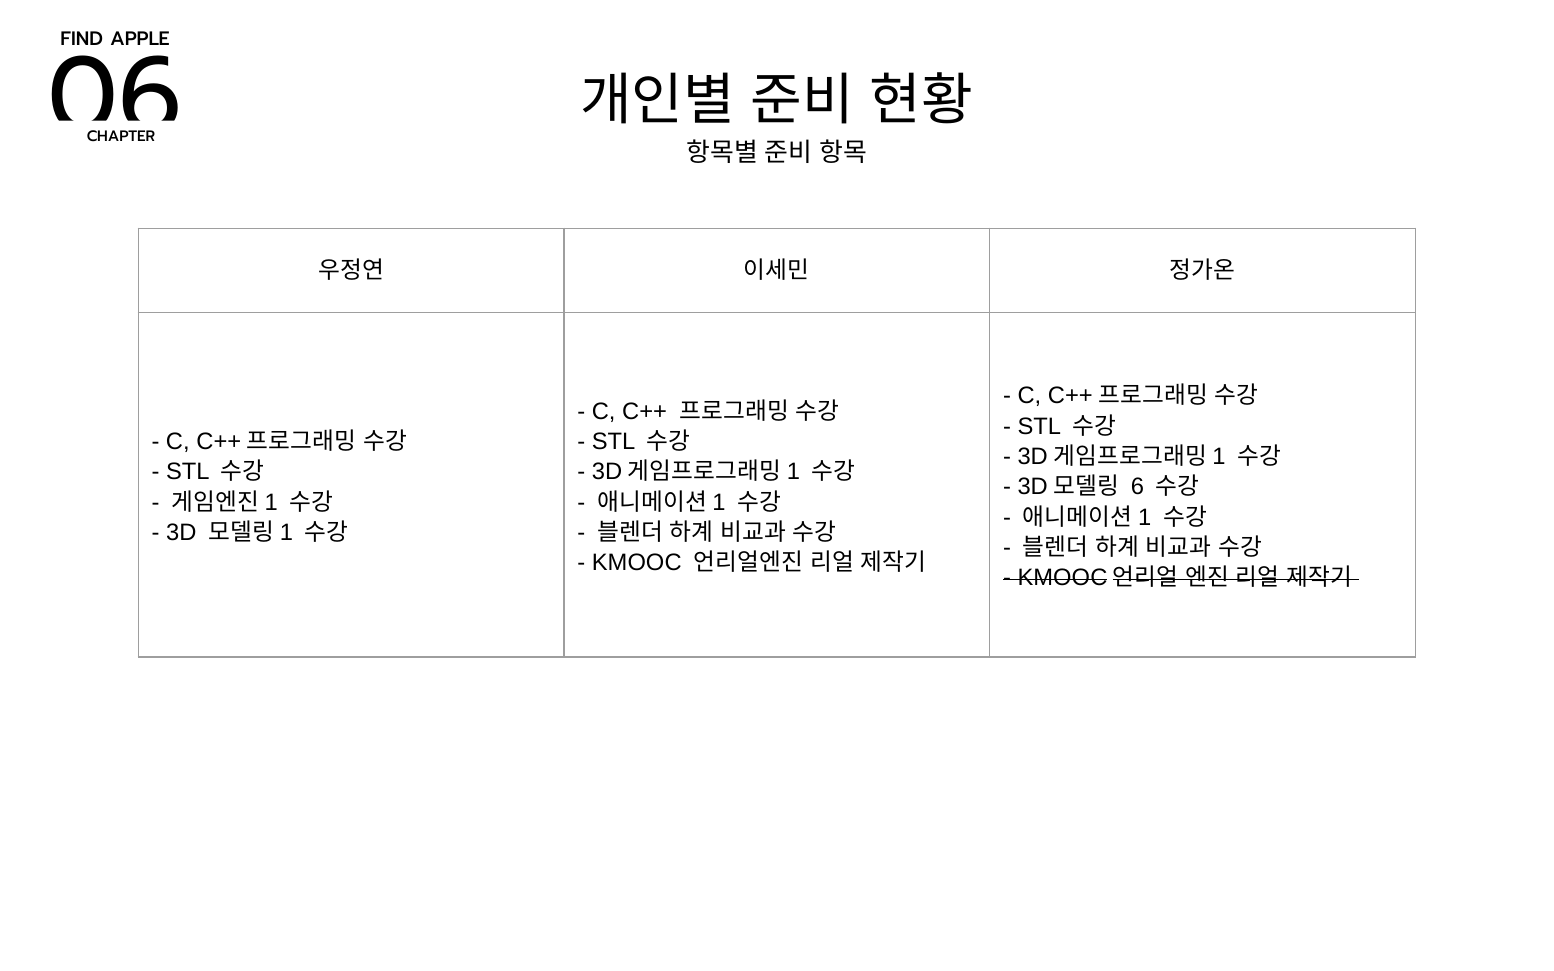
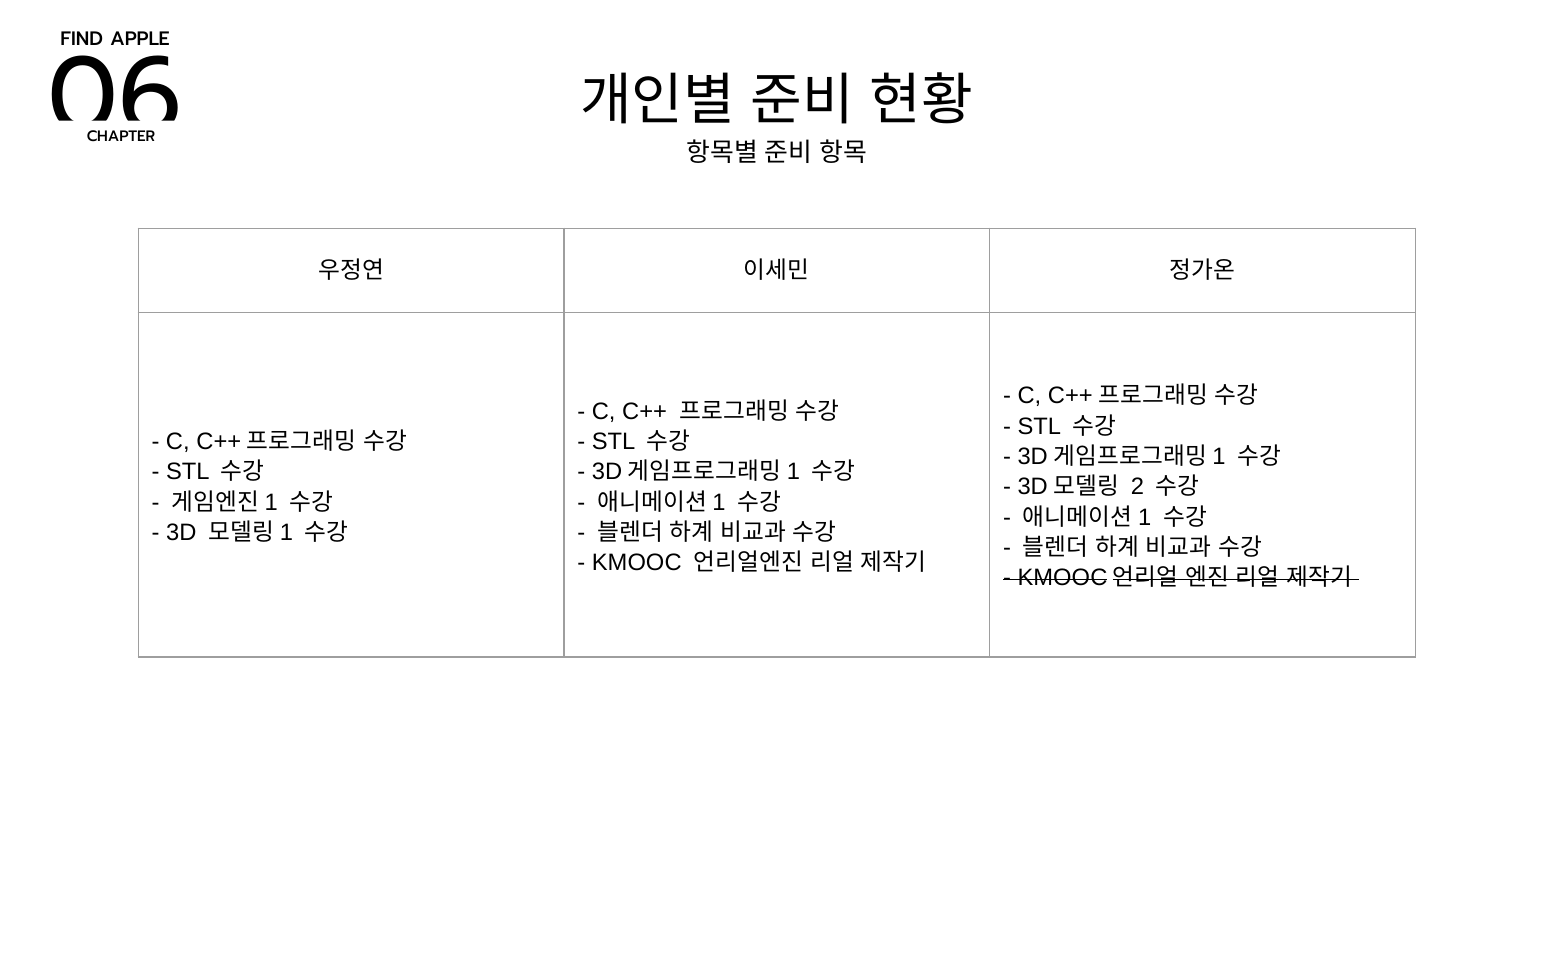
6: 6 -> 2
